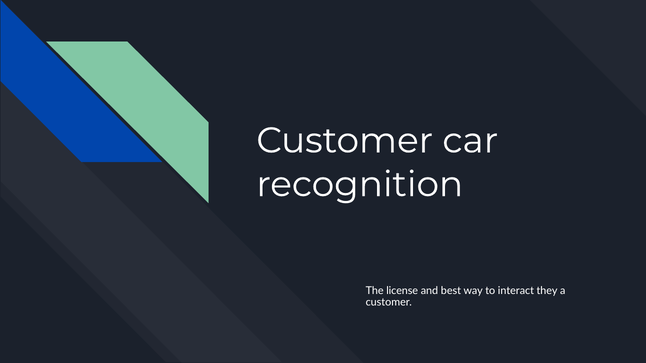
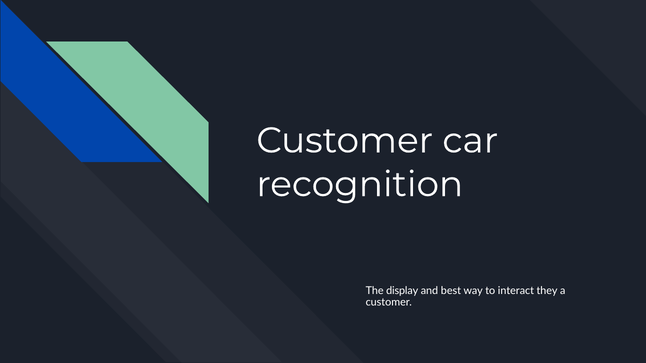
license: license -> display
